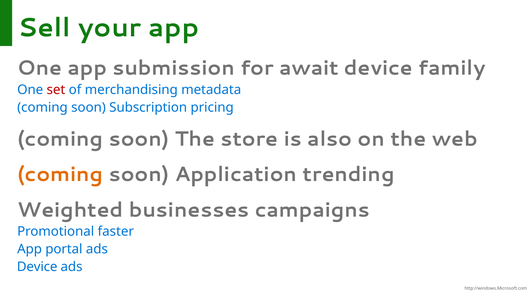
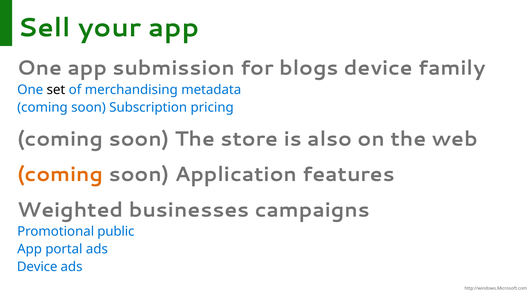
await: await -> blogs
set colour: red -> black
trending: trending -> features
faster: faster -> public
